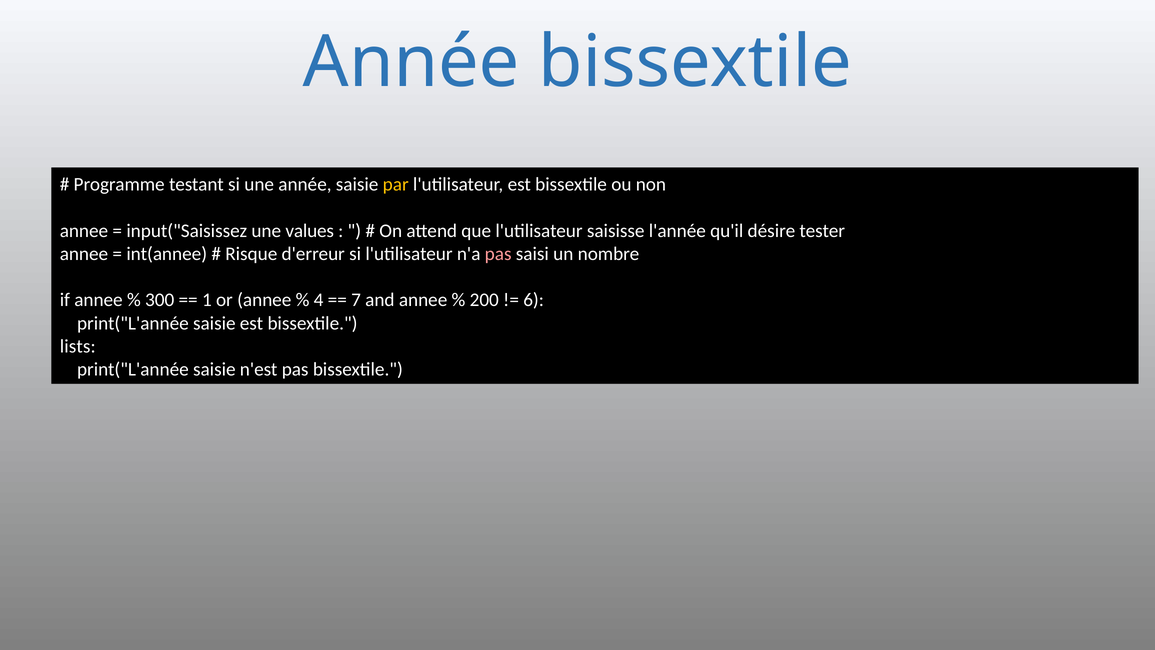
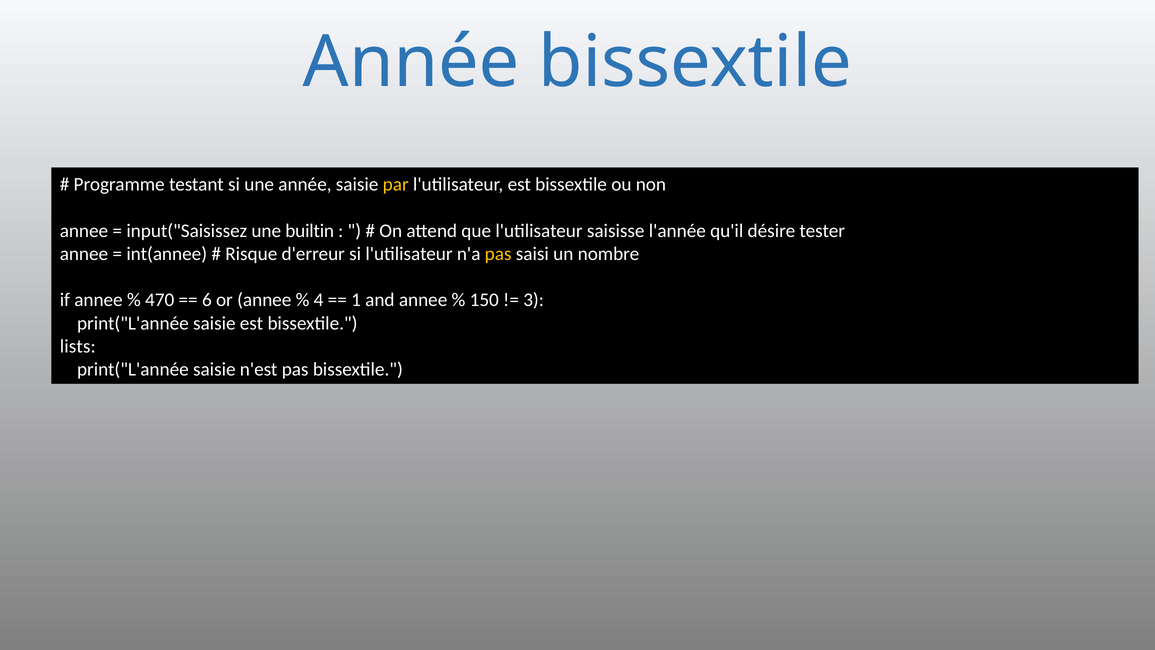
values: values -> builtin
pas at (498, 254) colour: pink -> yellow
300: 300 -> 470
1: 1 -> 6
7: 7 -> 1
200: 200 -> 150
6: 6 -> 3
